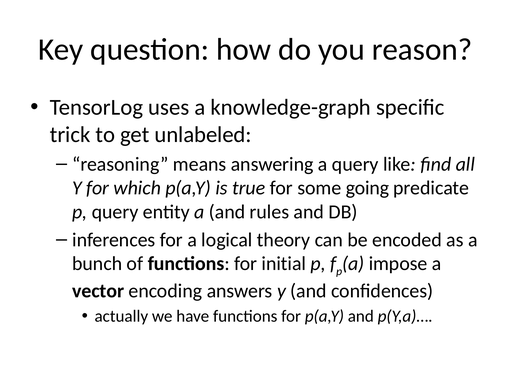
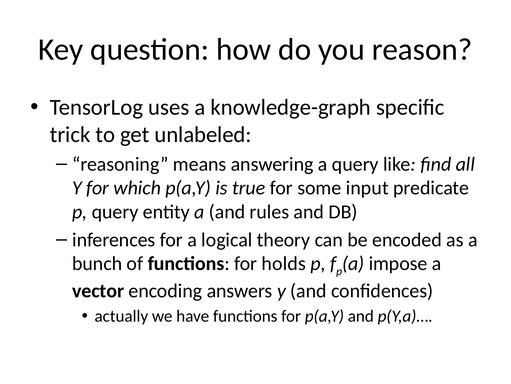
going: going -> input
initial: initial -> holds
